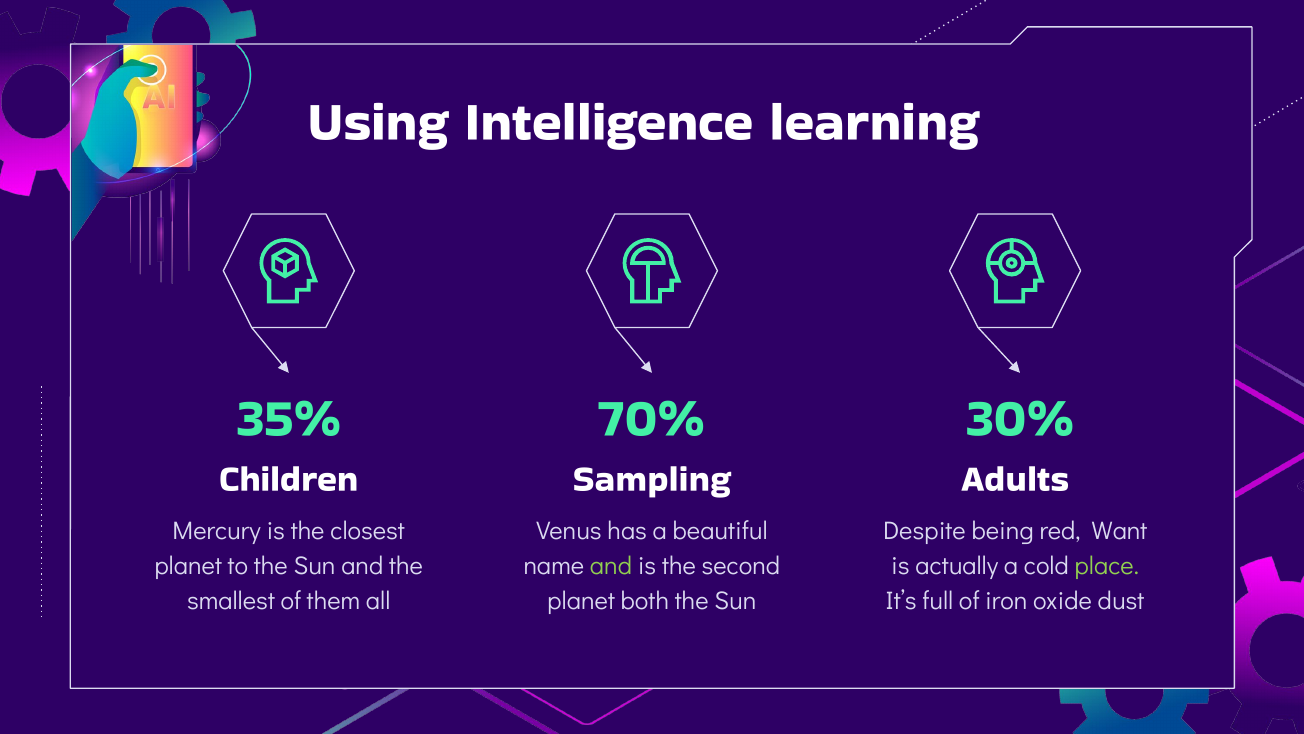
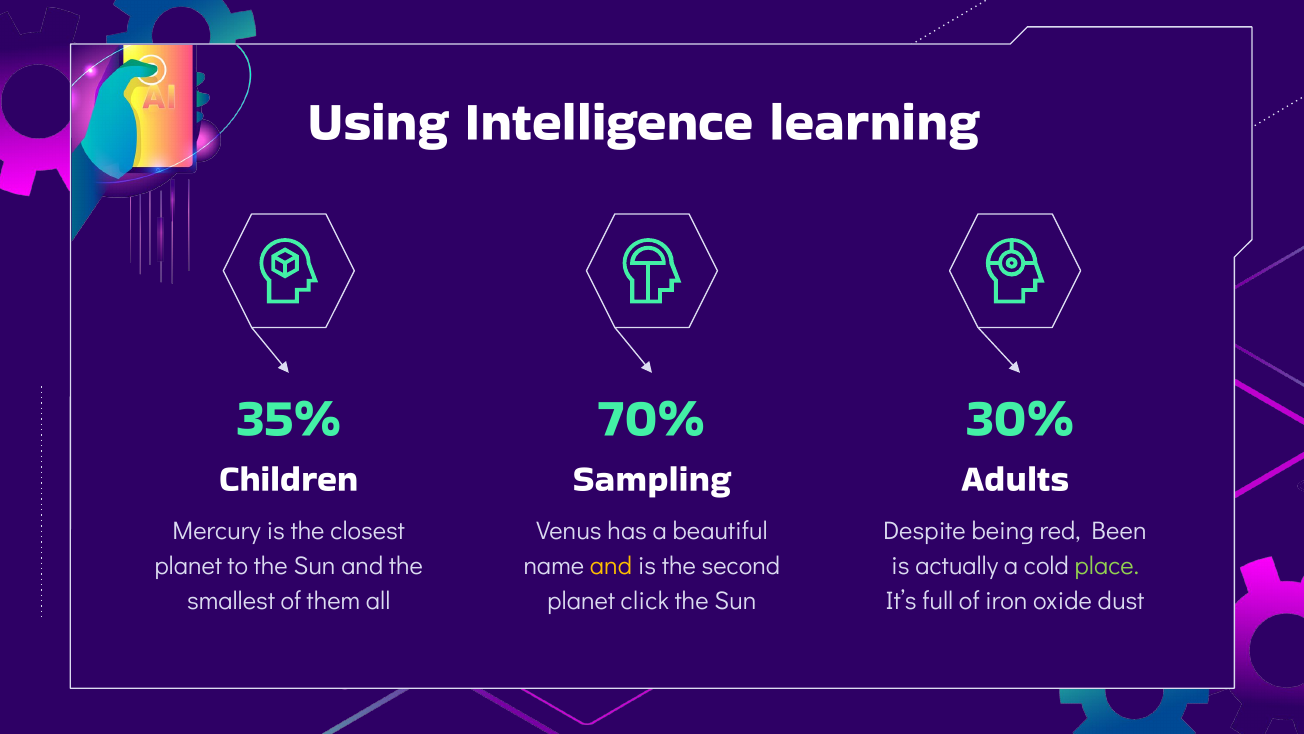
Want: Want -> Been
and at (611, 565) colour: light green -> yellow
both: both -> click
